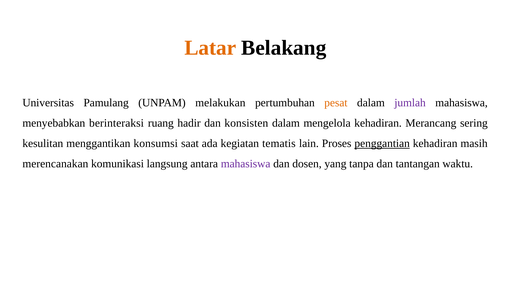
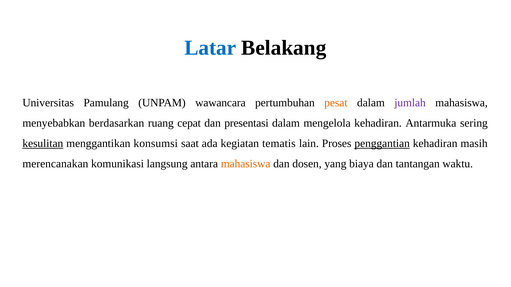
Latar colour: orange -> blue
melakukan: melakukan -> wawancara
berinteraksi: berinteraksi -> berdasarkan
hadir: hadir -> cepat
konsisten: konsisten -> presentasi
Merancang: Merancang -> Antarmuka
kesulitan underline: none -> present
mahasiswa at (246, 164) colour: purple -> orange
tanpa: tanpa -> biaya
